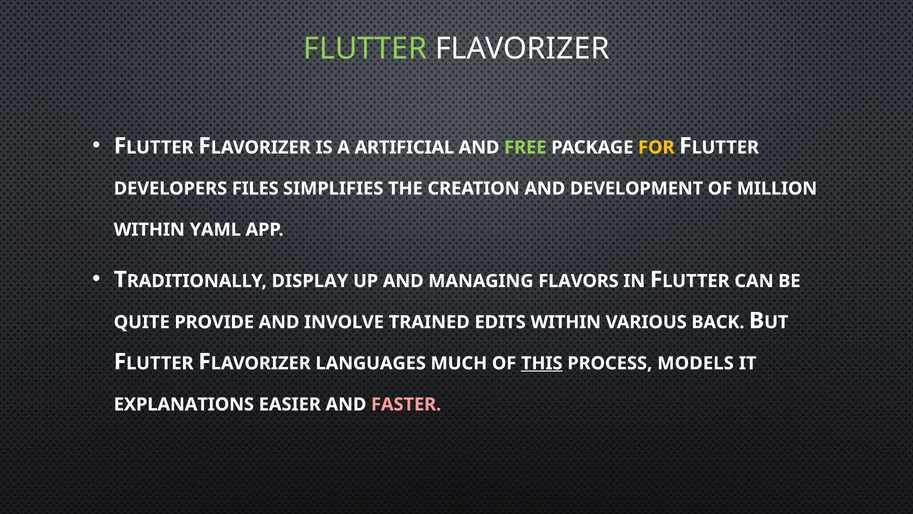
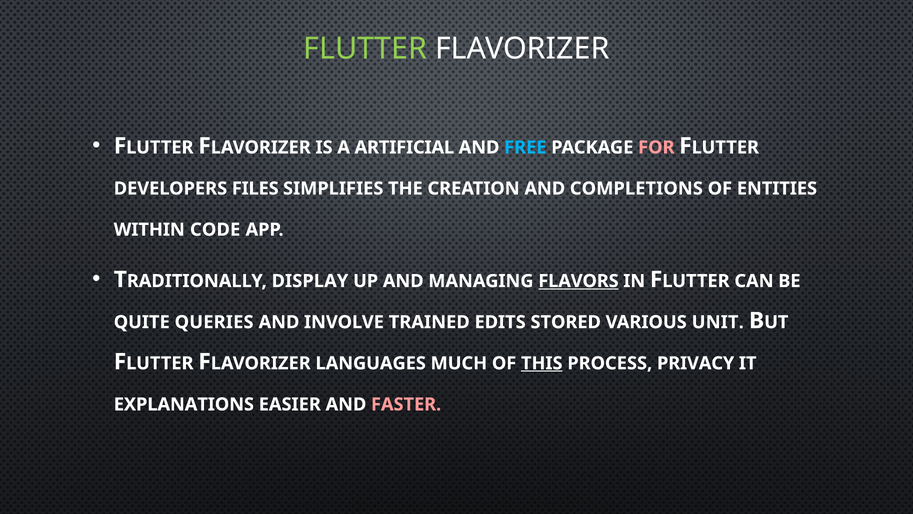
FREE colour: light green -> light blue
FOR colour: yellow -> pink
DEVELOPMENT: DEVELOPMENT -> COMPLETIONS
MILLION: MILLION -> ENTITIES
YAML: YAML -> CODE
FLAVORS underline: none -> present
PROVIDE: PROVIDE -> QUERIES
EDITS WITHIN: WITHIN -> STORED
BACK: BACK -> UNIT
MODELS: MODELS -> PRIVACY
